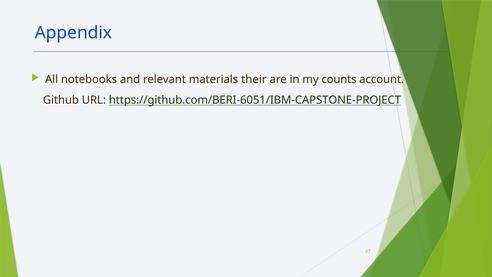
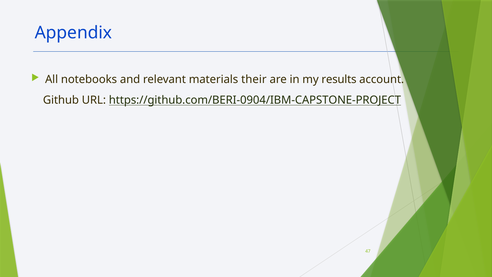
counts: counts -> results
https://github.com/BERI-6051/IBM-CAPSTONE-PROJECT: https://github.com/BERI-6051/IBM-CAPSTONE-PROJECT -> https://github.com/BERI-0904/IBM-CAPSTONE-PROJECT
